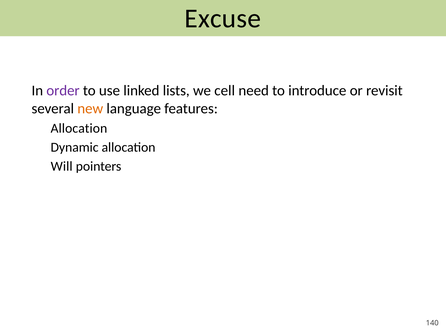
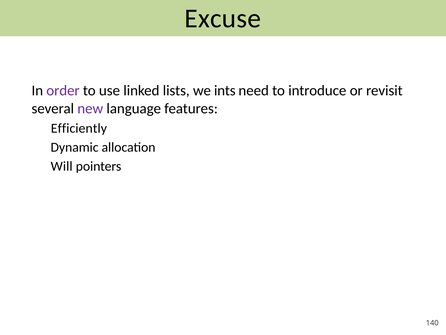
cell: cell -> ints
new colour: orange -> purple
Allocation at (79, 128): Allocation -> Efficiently
